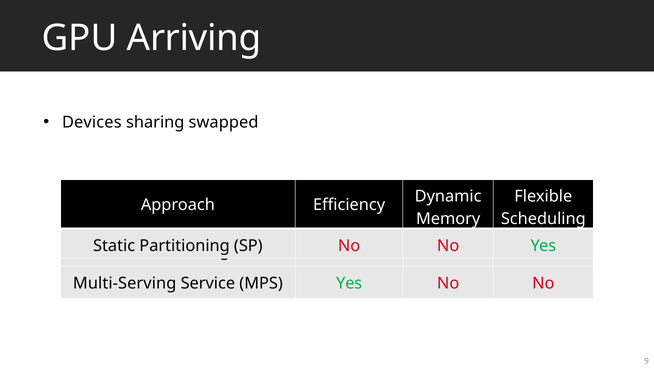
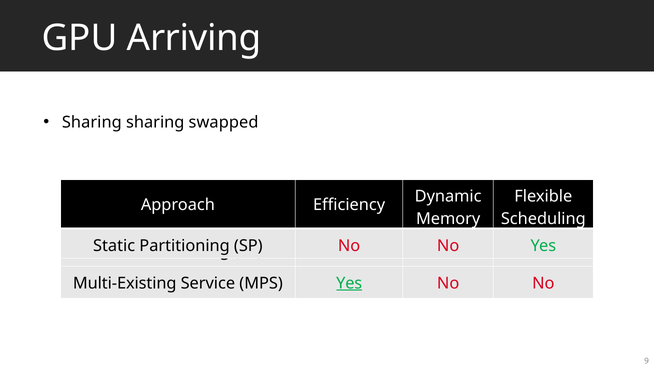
Devices at (92, 122): Devices -> Sharing
Multi-Serving: Multi-Serving -> Multi-Existing
Yes at (349, 283) underline: none -> present
